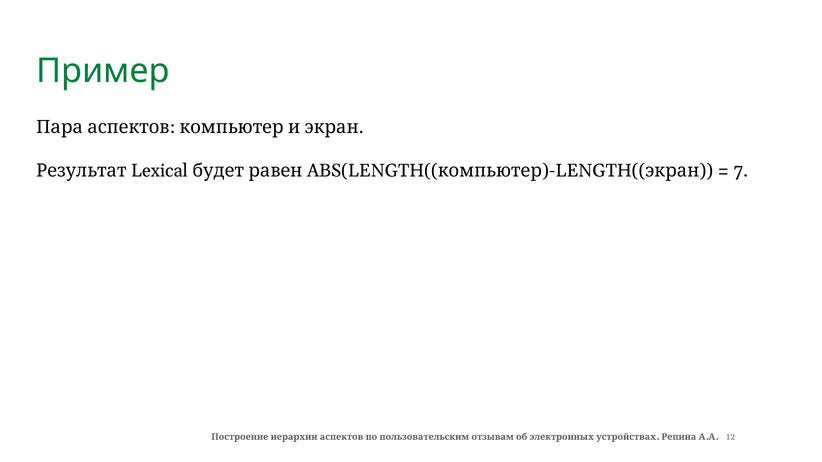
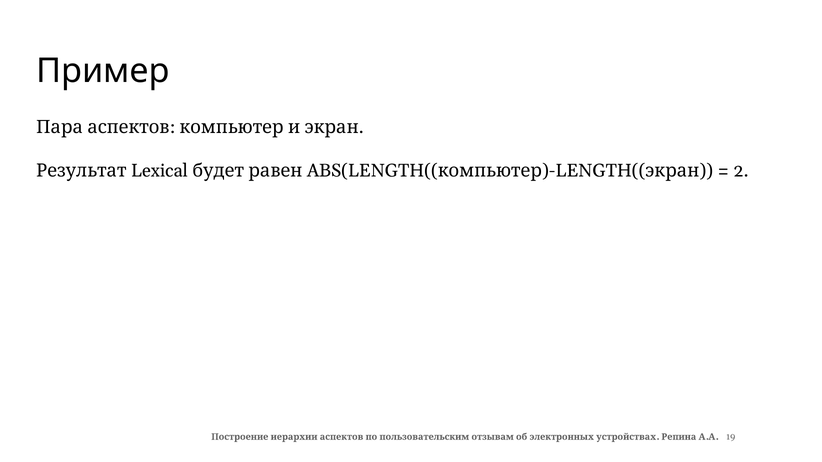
Пример colour: green -> black
7: 7 -> 2
12: 12 -> 19
